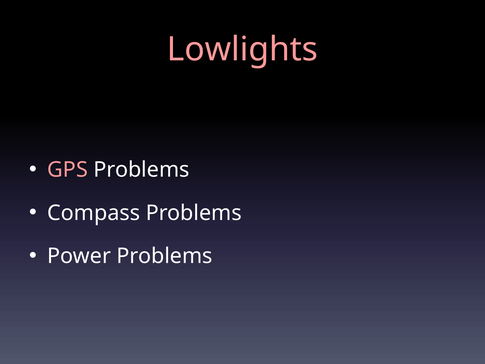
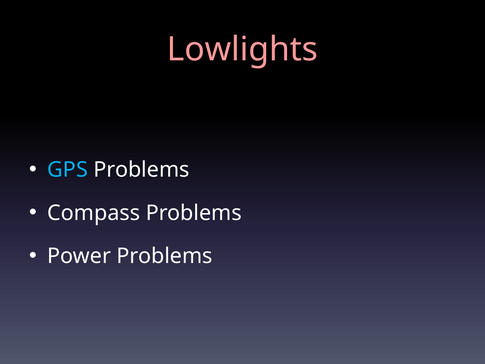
GPS colour: pink -> light blue
